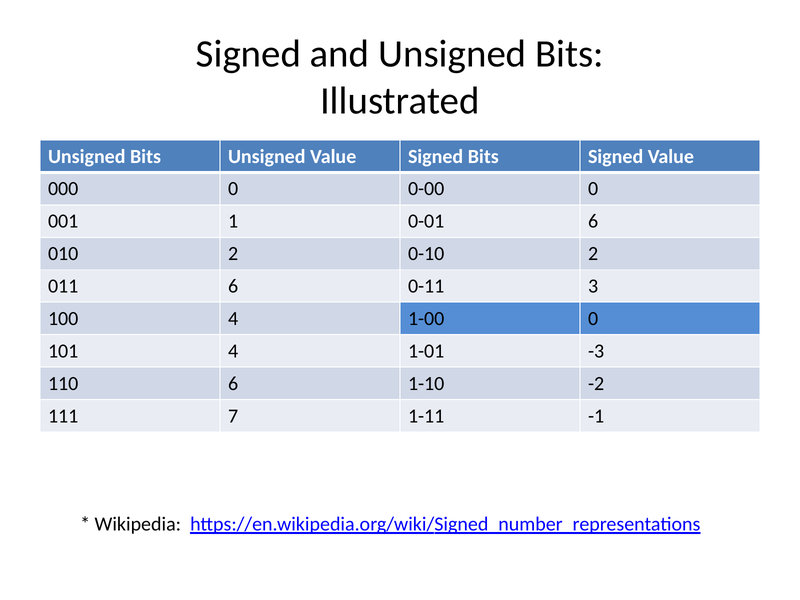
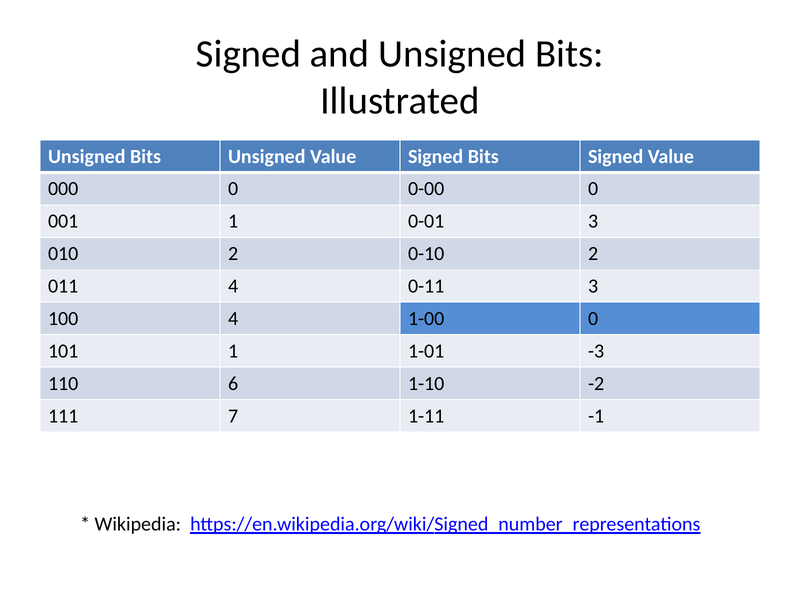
0-01 6: 6 -> 3
011 6: 6 -> 4
101 4: 4 -> 1
